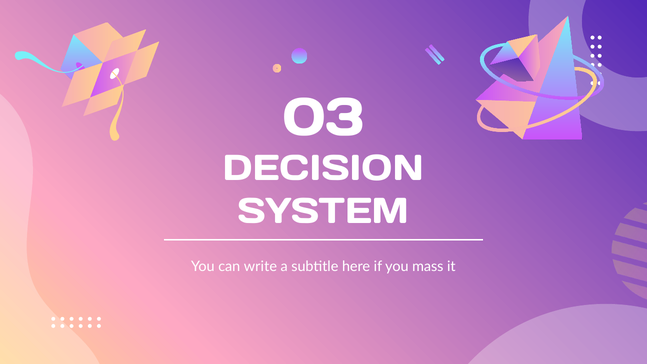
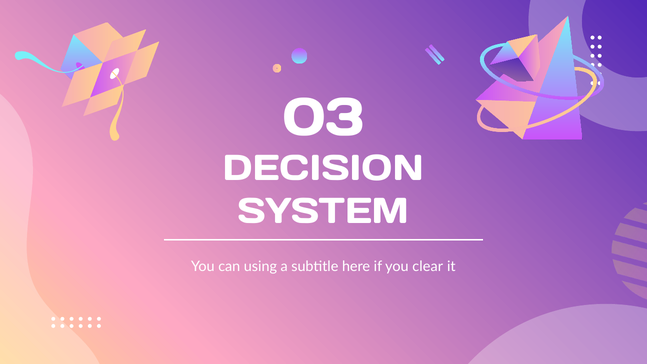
write: write -> using
mass: mass -> clear
